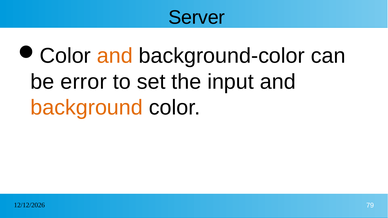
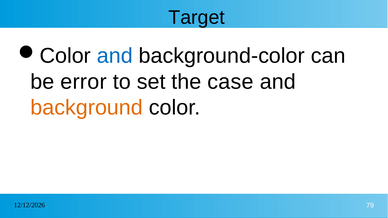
Server: Server -> Target
and at (115, 56) colour: orange -> blue
input: input -> case
